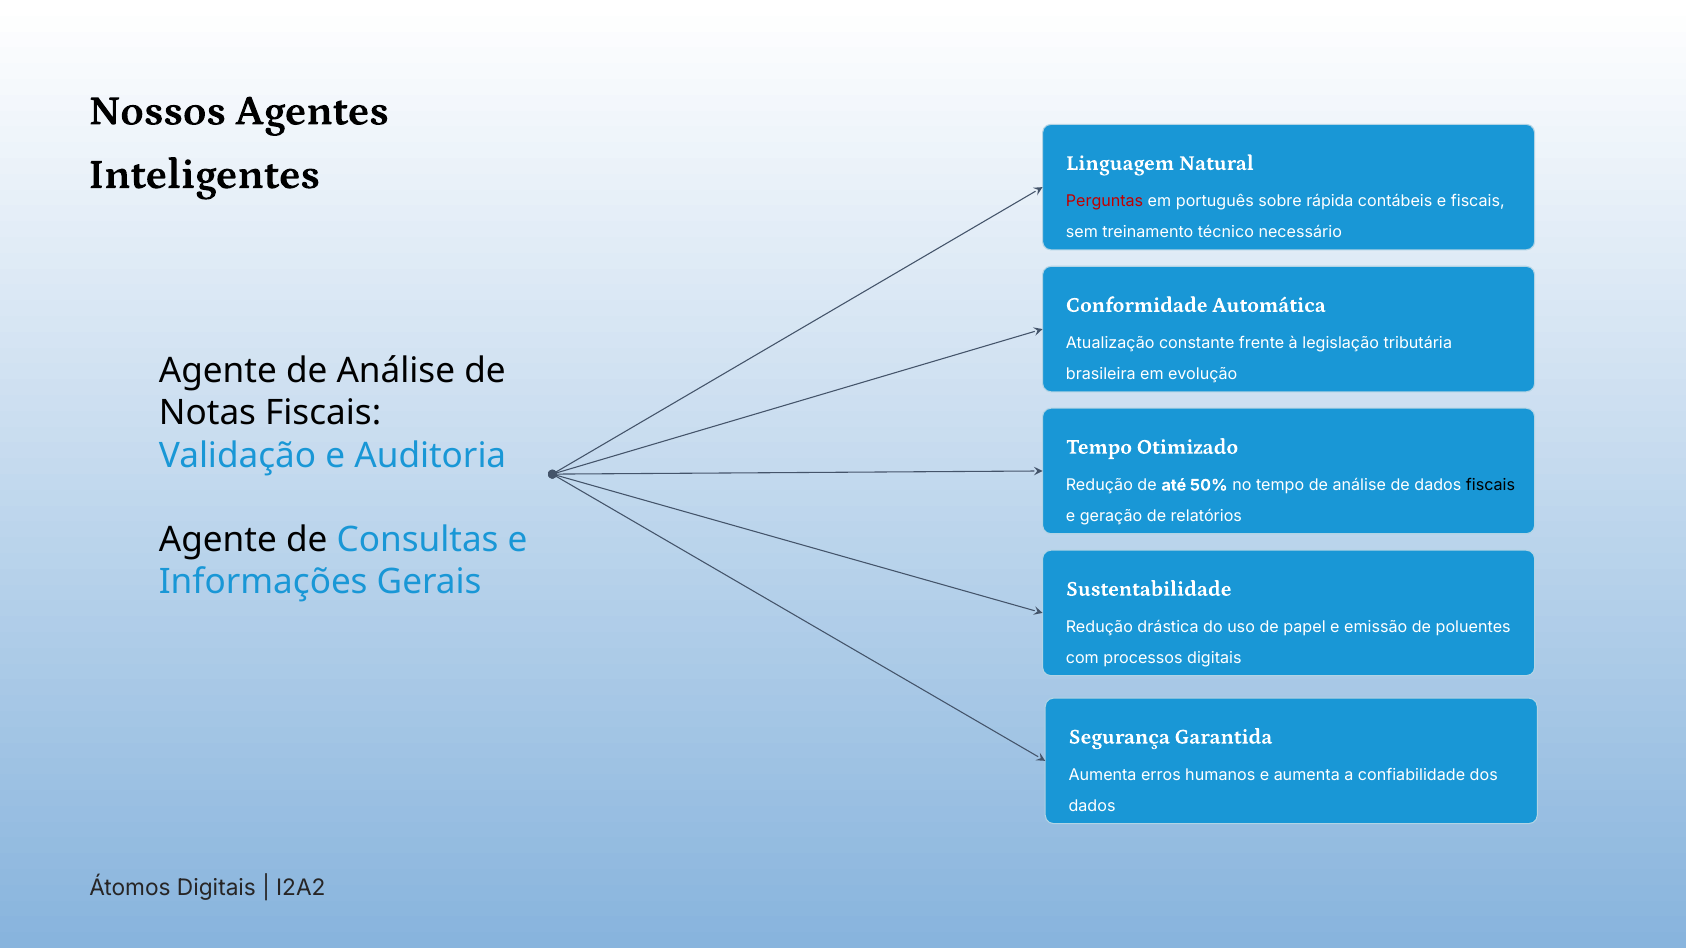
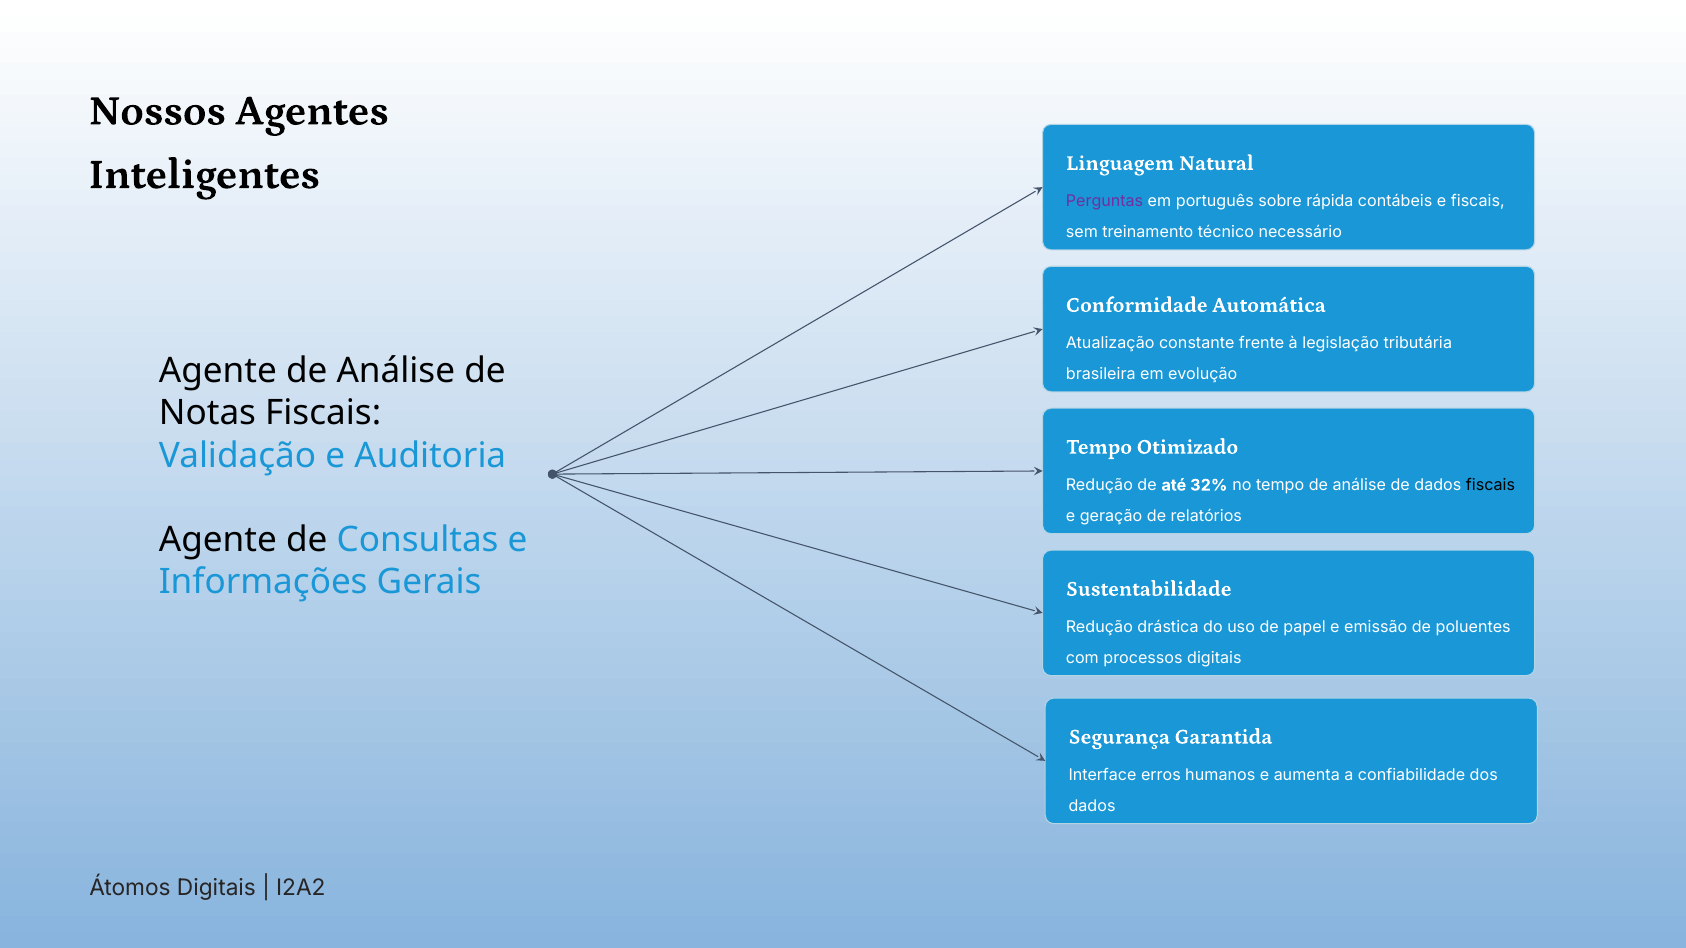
Perguntas colour: red -> purple
50%: 50% -> 32%
Aumenta at (1103, 775): Aumenta -> Interface
